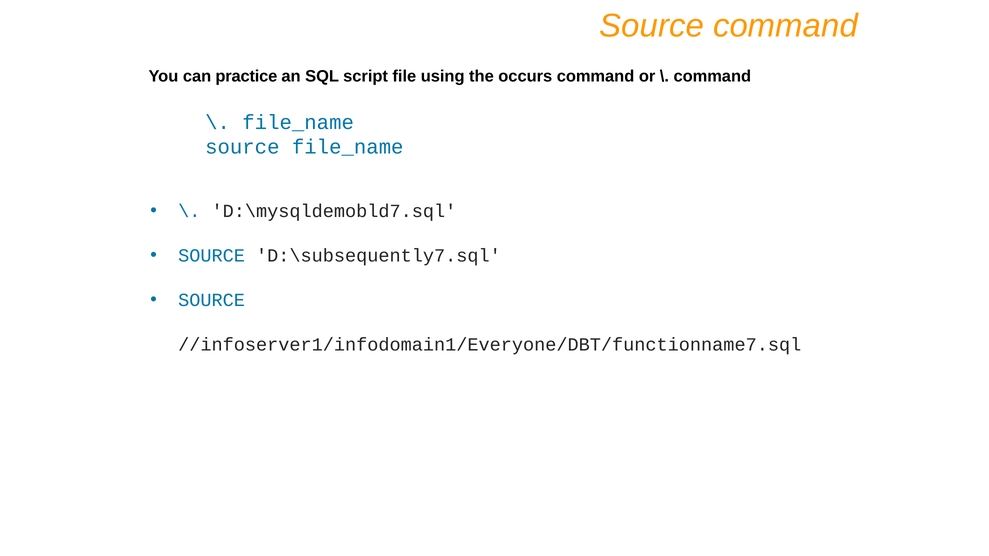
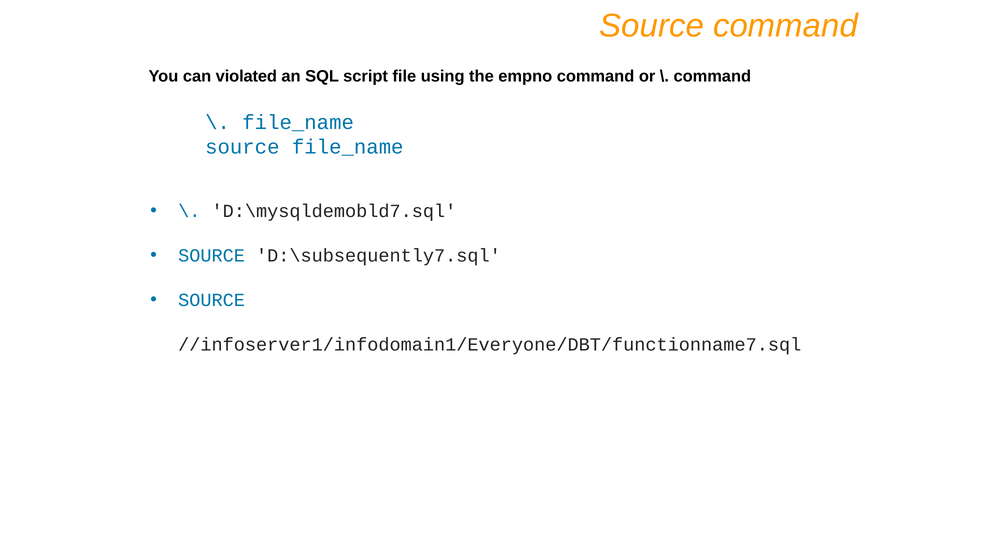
practice: practice -> violated
occurs: occurs -> empno
